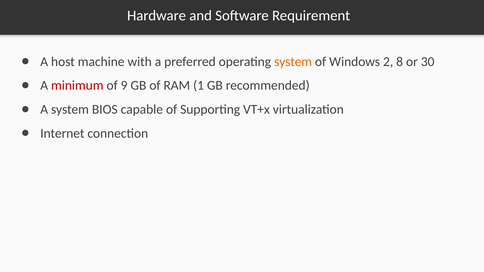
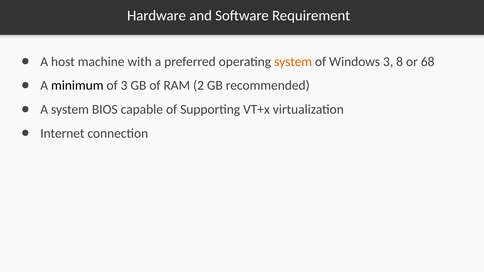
Windows 2: 2 -> 3
30: 30 -> 68
minimum colour: red -> black
of 9: 9 -> 3
1: 1 -> 2
